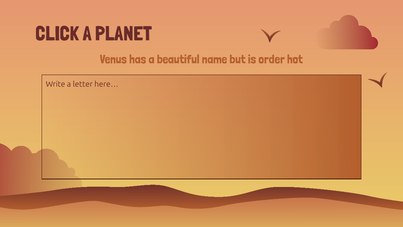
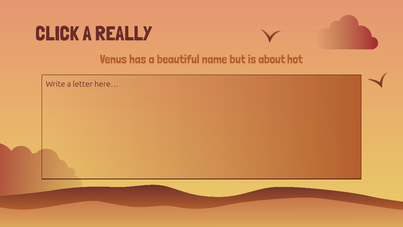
PLANET: PLANET -> REALLY
order: order -> about
